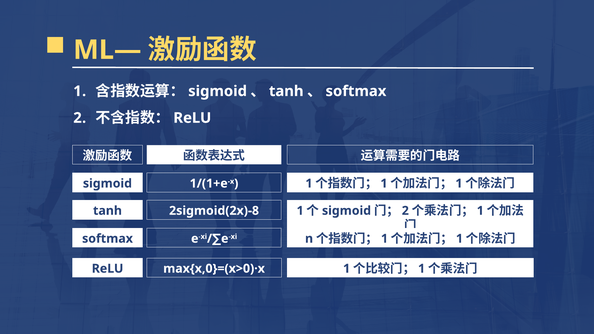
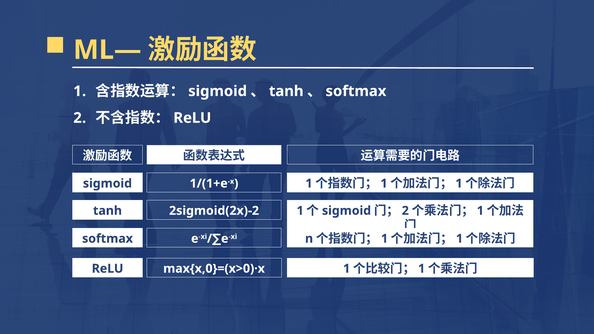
2sigmoid(2x)-8: 2sigmoid(2x)-8 -> 2sigmoid(2x)-2
